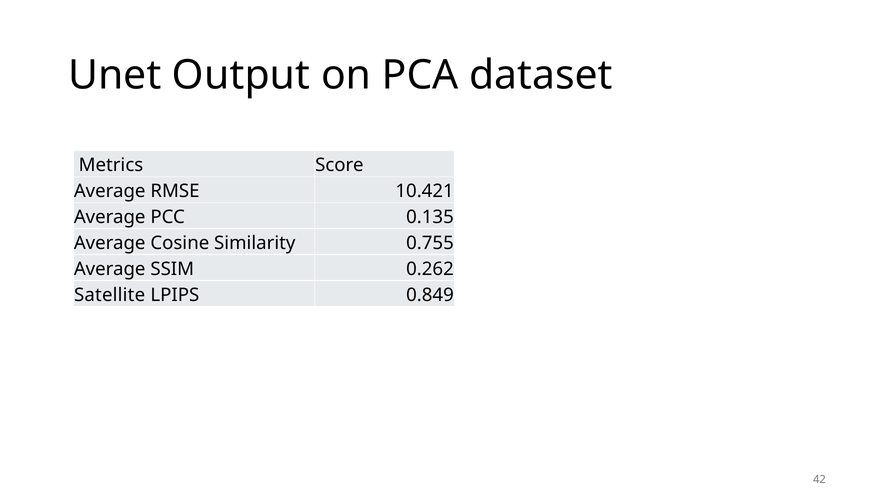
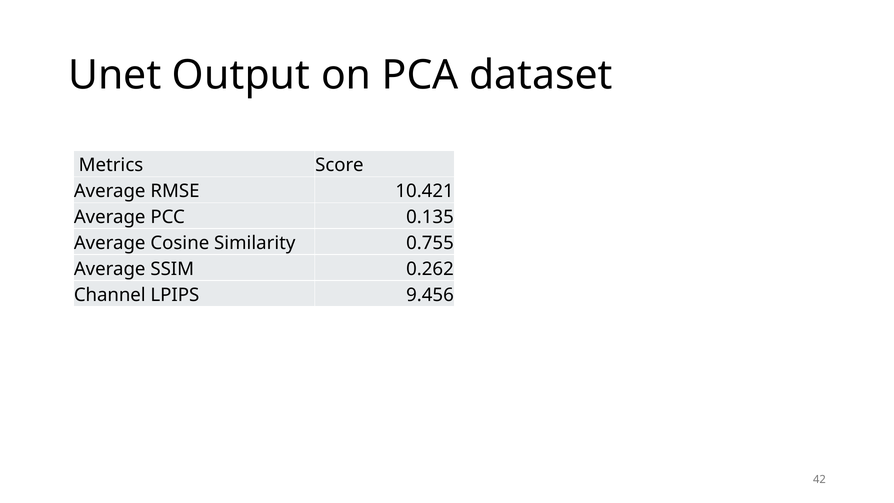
Satellite: Satellite -> Channel
0.849: 0.849 -> 9.456
